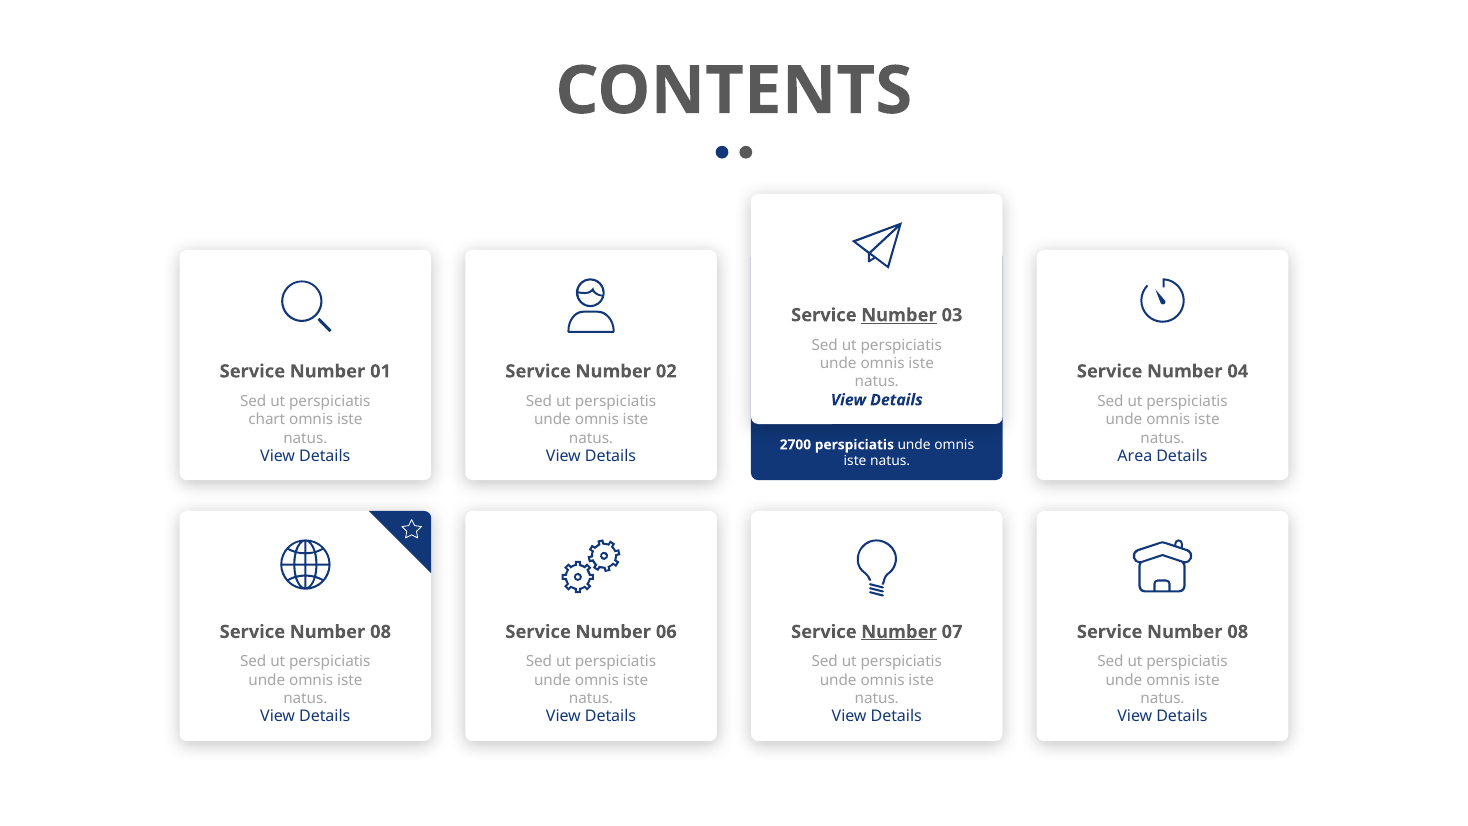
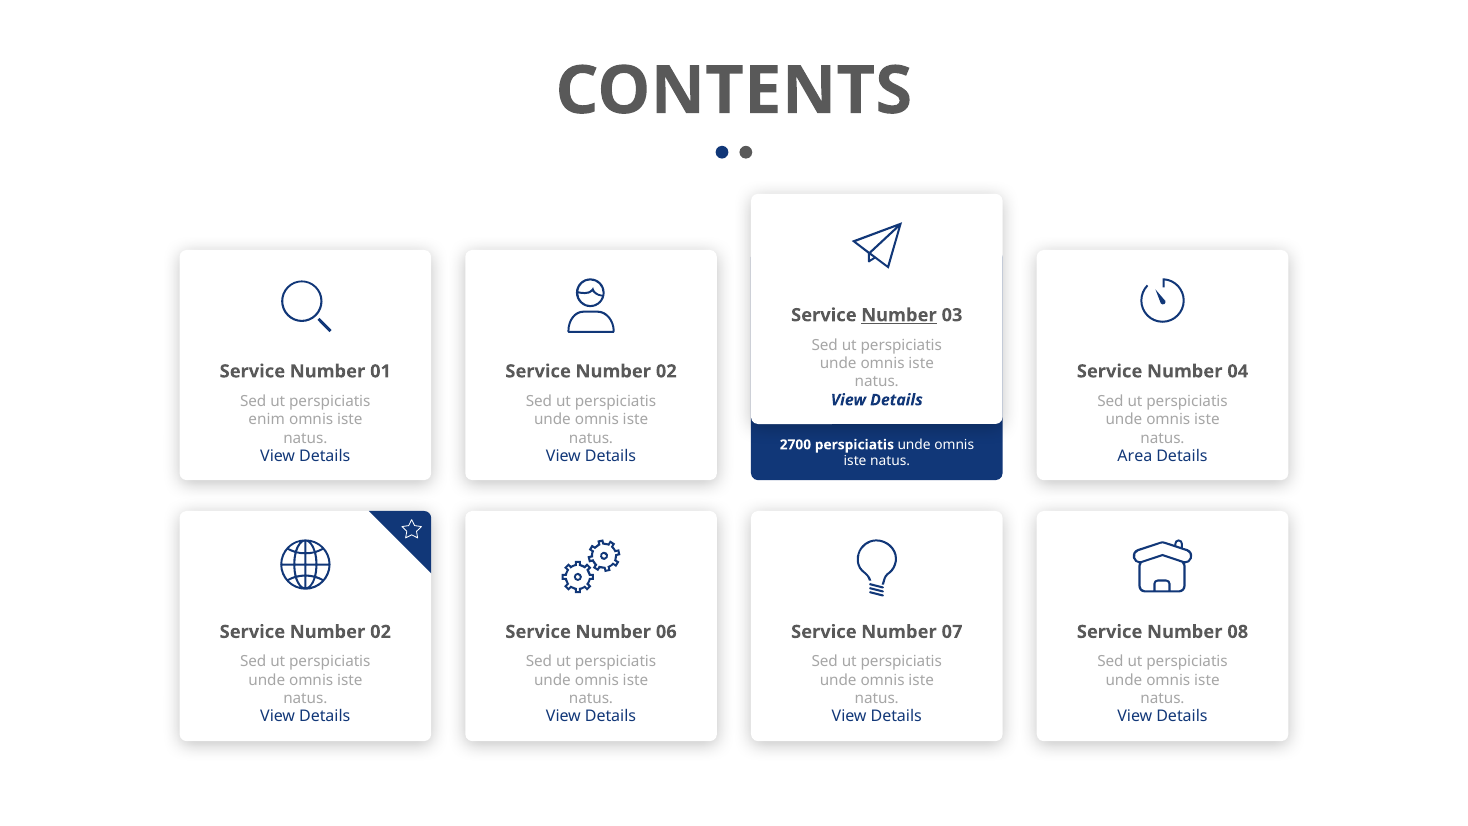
chart: chart -> enim
08 at (381, 632): 08 -> 02
Number at (899, 632) underline: present -> none
